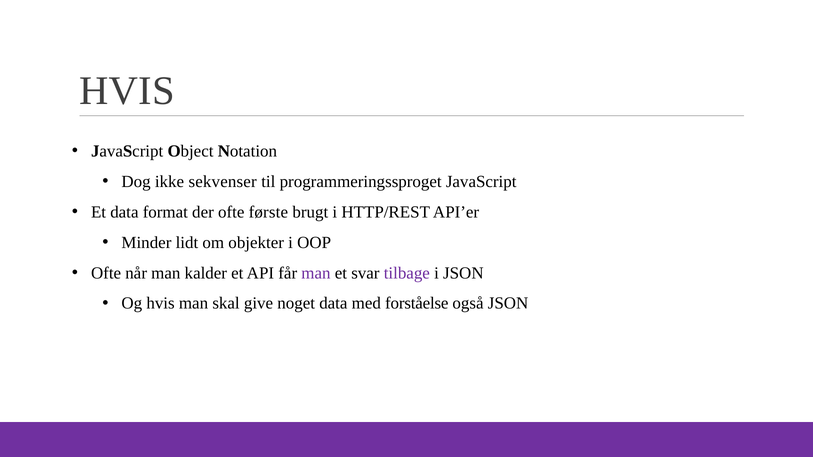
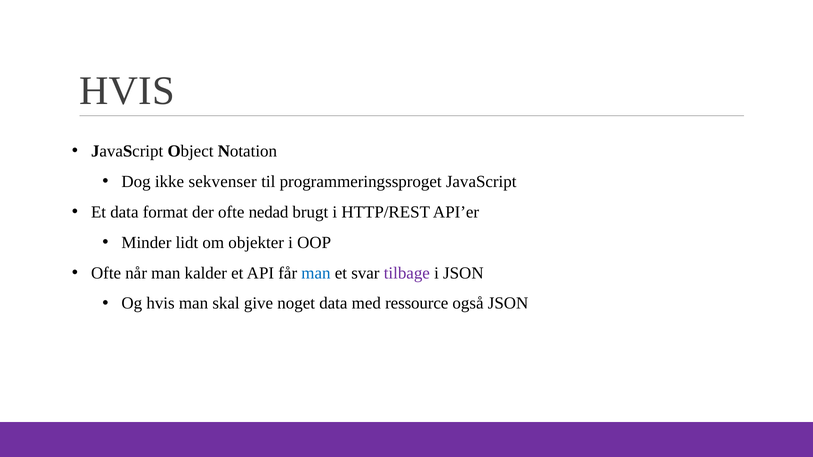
første: første -> nedad
man at (316, 273) colour: purple -> blue
forståelse: forståelse -> ressource
